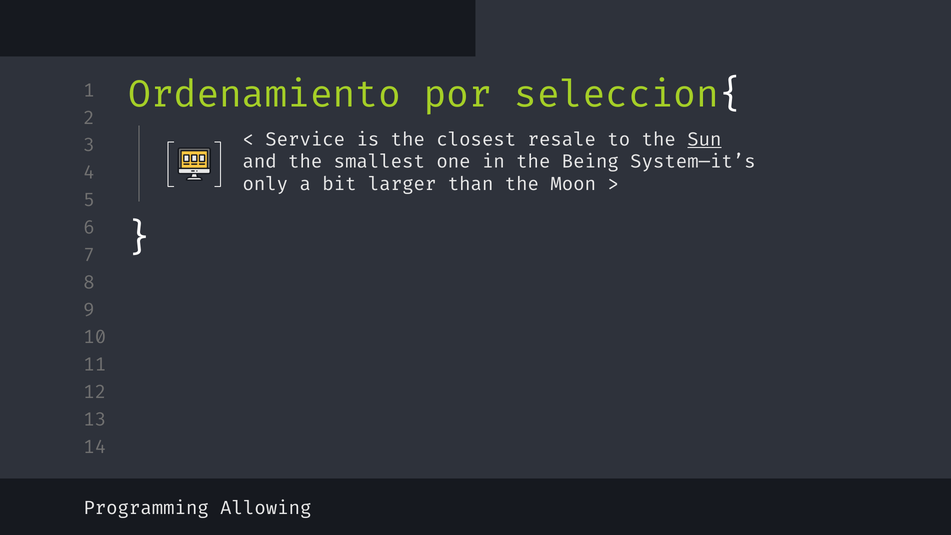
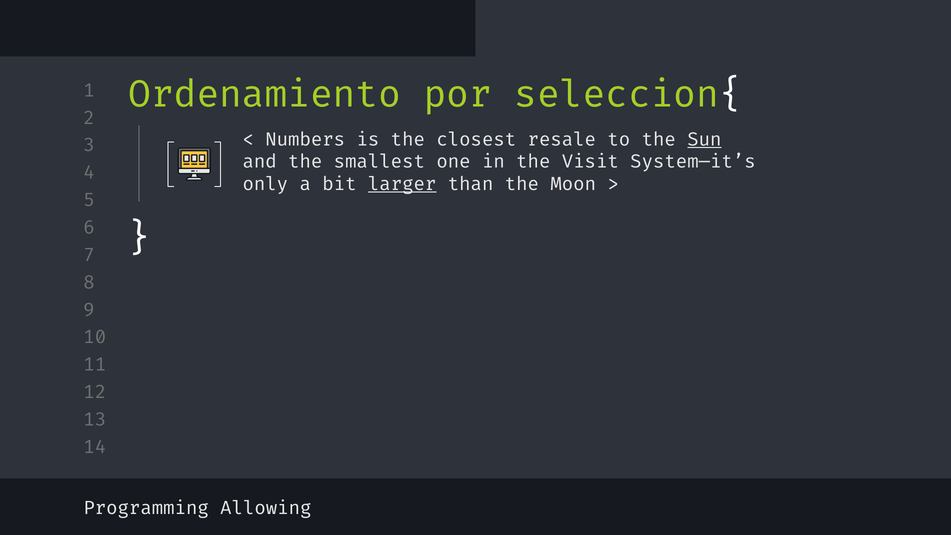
Service: Service -> Numbers
Being: Being -> Visit
larger underline: none -> present
